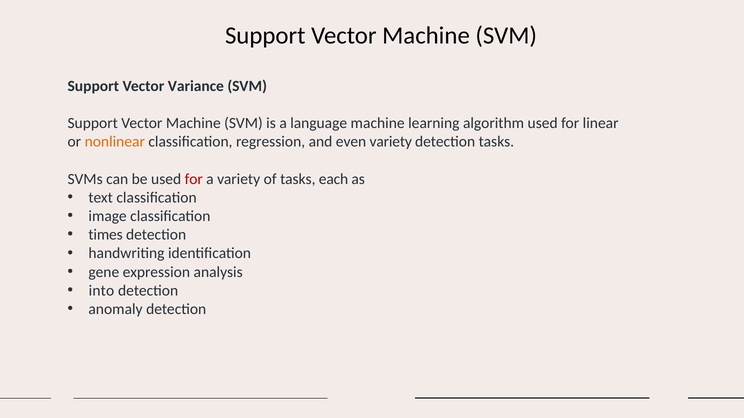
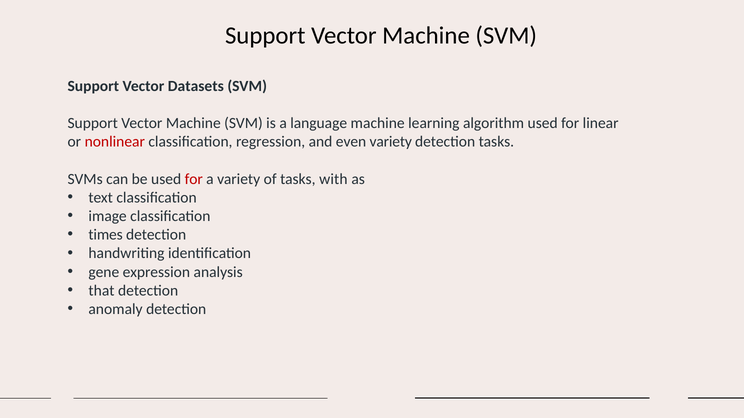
Variance: Variance -> Datasets
nonlinear colour: orange -> red
each: each -> with
into: into -> that
